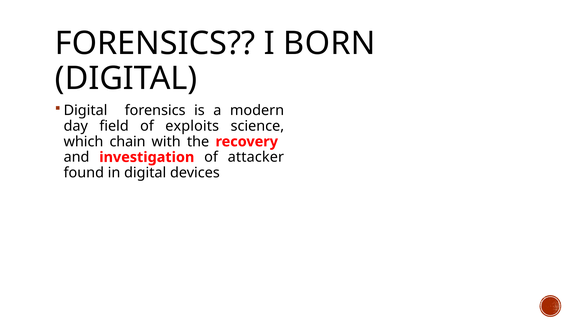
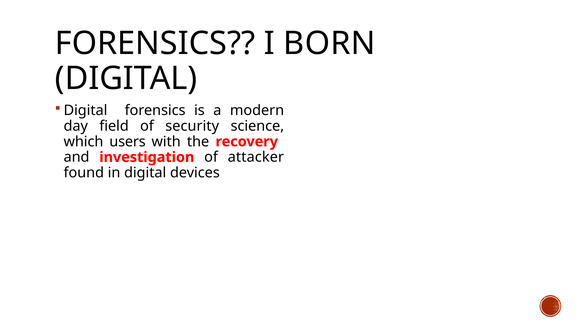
exploits: exploits -> security
chain: chain -> users
